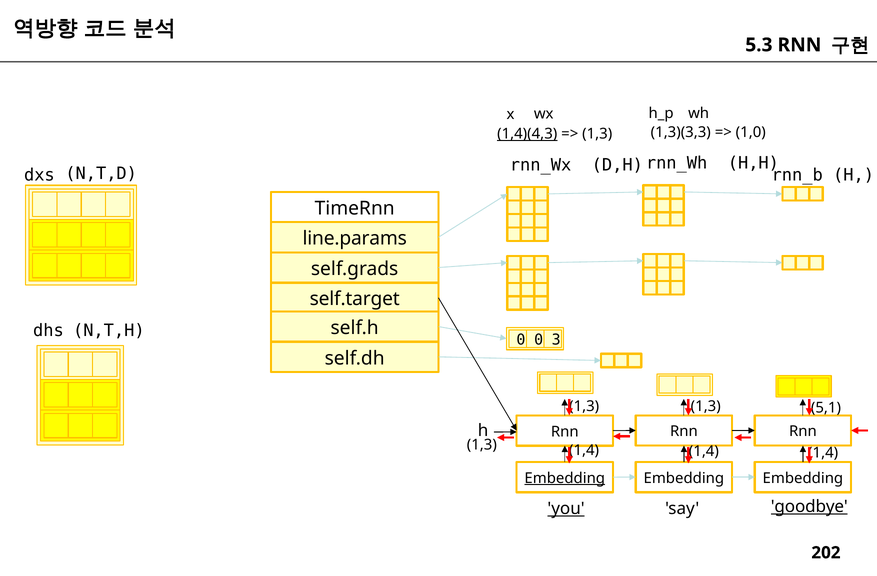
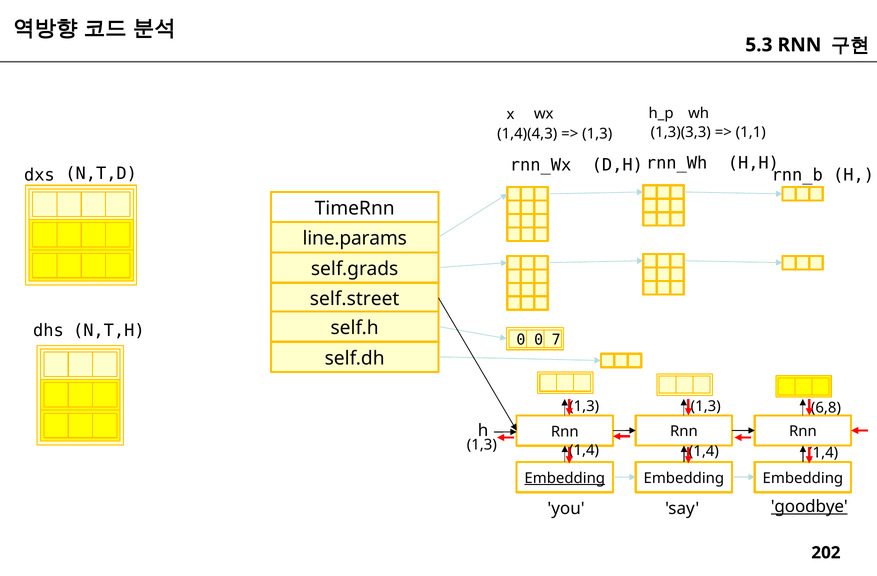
1,4)(4,3 underline: present -> none
1,0: 1,0 -> 1,1
self.target: self.target -> self.street
3: 3 -> 7
5,1: 5,1 -> 6,8
you underline: present -> none
